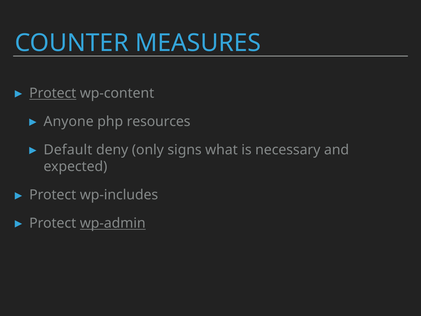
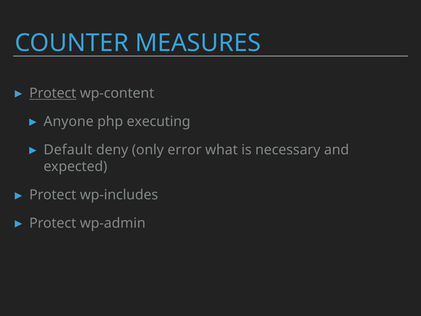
resources: resources -> executing
signs: signs -> error
wp-admin underline: present -> none
